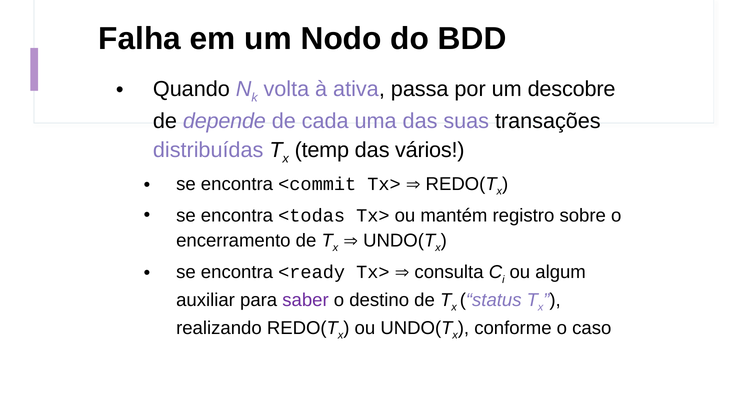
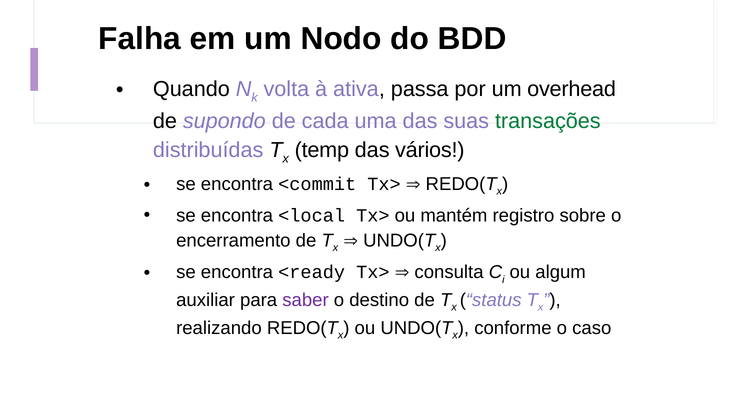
descobre: descobre -> overhead
depende: depende -> supondo
transações colour: black -> green
<todas: <todas -> <local
